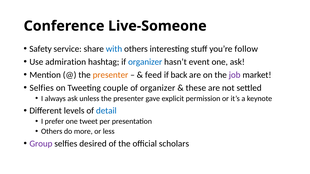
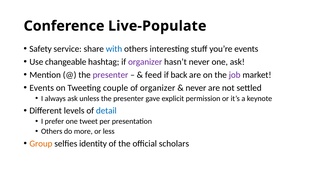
Live-Someone: Live-Someone -> Live-Populate
you’re follow: follow -> events
admiration: admiration -> changeable
organizer at (145, 62) colour: blue -> purple
hasn’t event: event -> never
presenter at (110, 75) colour: orange -> purple
Selfies at (42, 88): Selfies -> Events
these at (196, 88): these -> never
Group colour: purple -> orange
desired: desired -> identity
